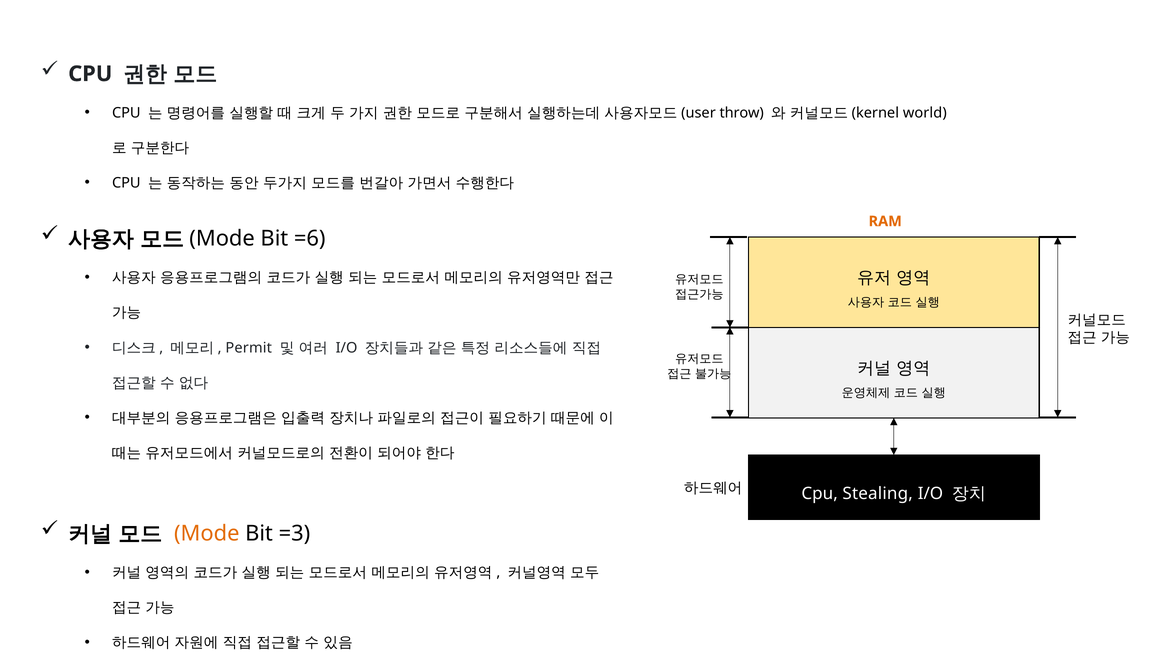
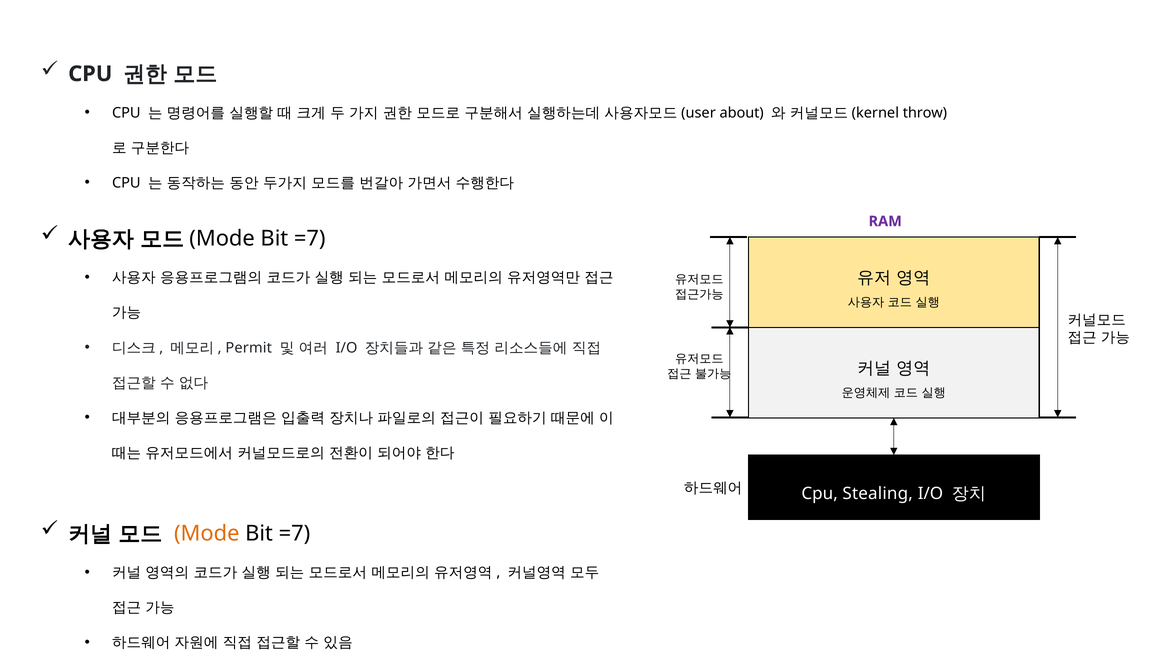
throw: throw -> about
world: world -> throw
RAM colour: orange -> purple
=6 at (310, 239): =6 -> =7
=3 at (294, 534): =3 -> =7
